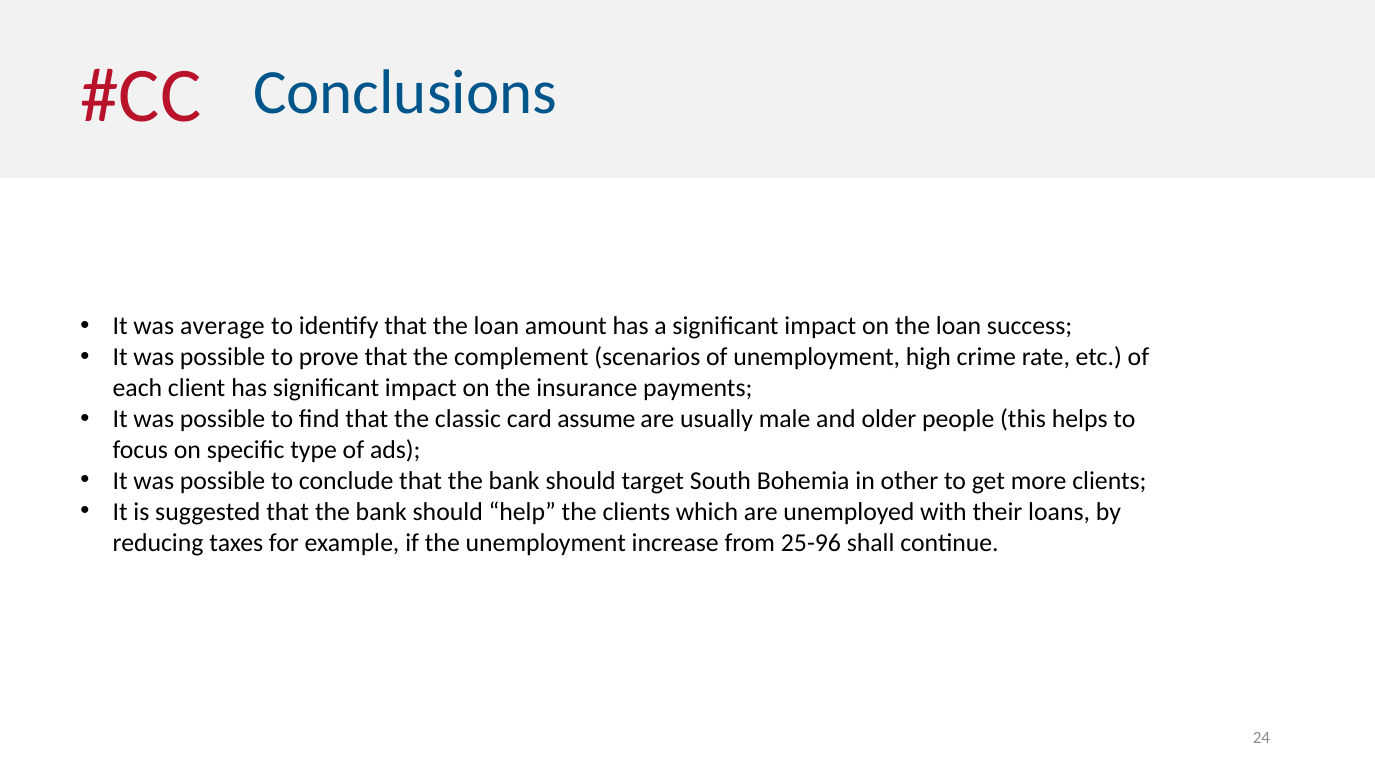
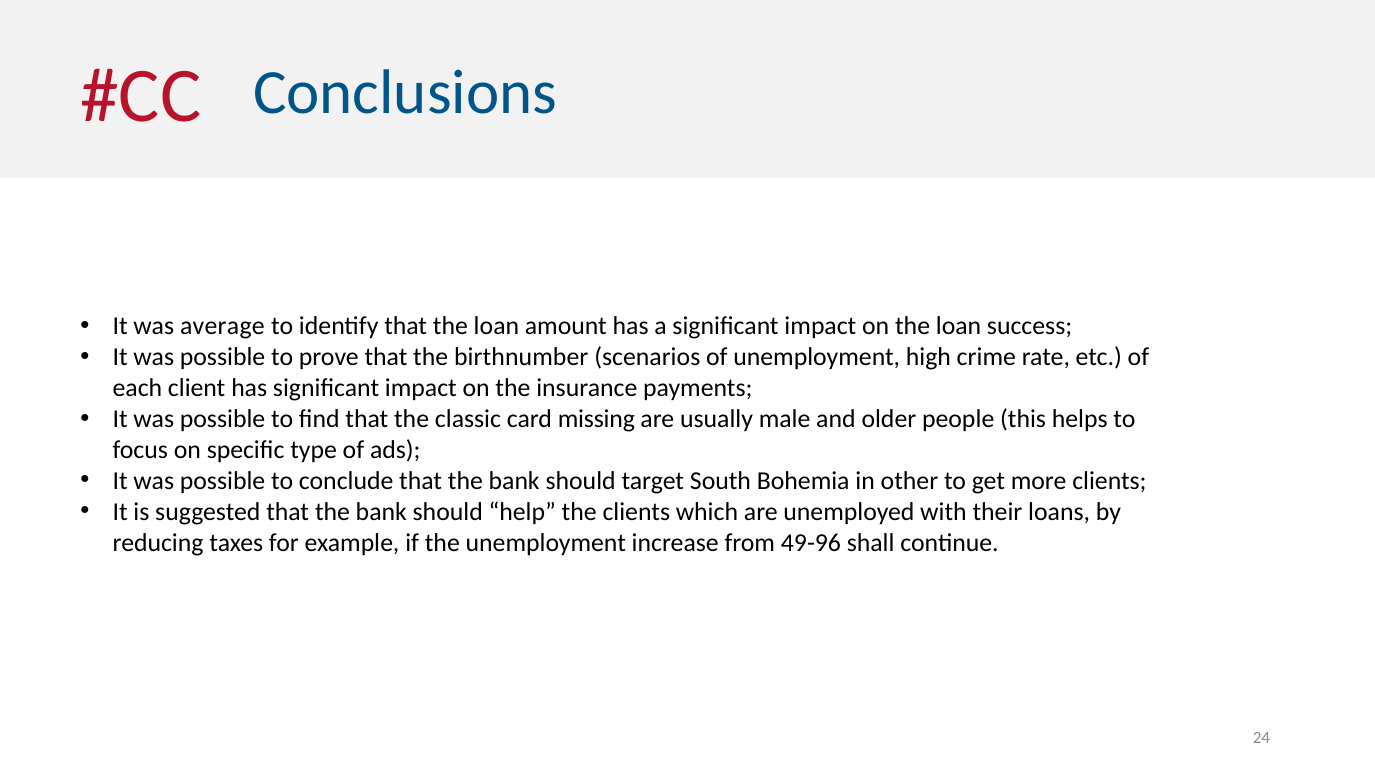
complement: complement -> birthnumber
assume: assume -> missing
25-96: 25-96 -> 49-96
